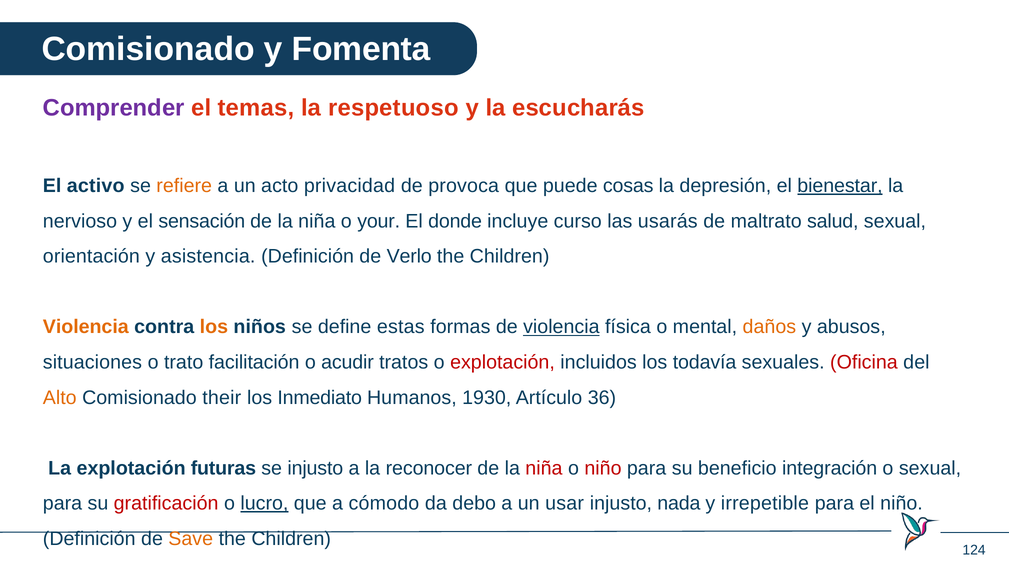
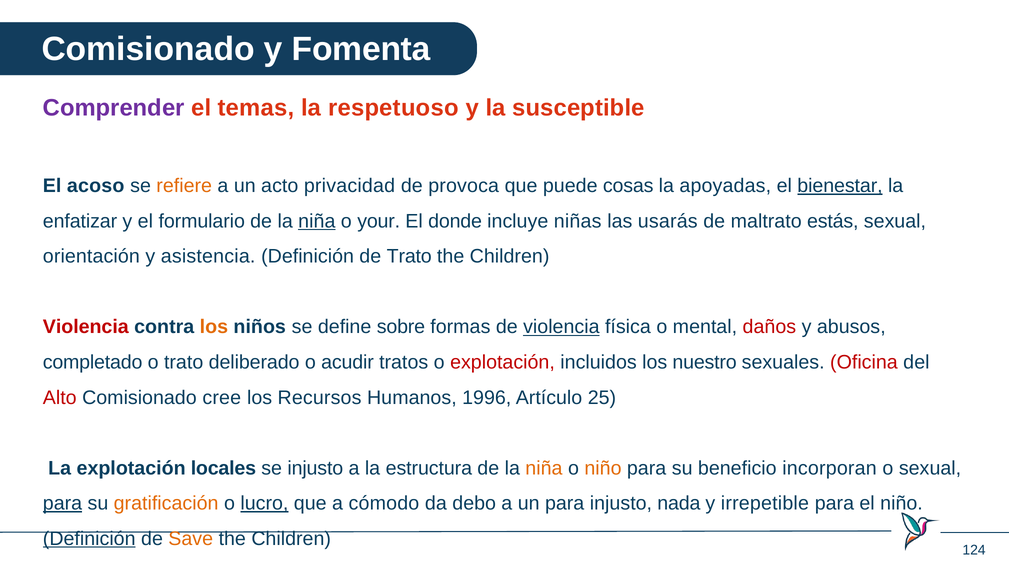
escucharás: escucharás -> susceptible
activo: activo -> acoso
depresión: depresión -> apoyadas
nervioso: nervioso -> enfatizar
sensación: sensación -> formulario
niña at (317, 221) underline: none -> present
curso: curso -> niñas
salud: salud -> estás
de Verlo: Verlo -> Trato
Violencia at (86, 327) colour: orange -> red
estas: estas -> sobre
daños colour: orange -> red
situaciones: situaciones -> completado
facilitación: facilitación -> deliberado
todavía: todavía -> nuestro
Alto colour: orange -> red
their: their -> cree
Inmediato: Inmediato -> Recursos
1930: 1930 -> 1996
36: 36 -> 25
futuras: futuras -> locales
reconocer: reconocer -> estructura
niña at (544, 469) colour: red -> orange
niño at (603, 469) colour: red -> orange
integración: integración -> incorporan
para at (62, 504) underline: none -> present
gratificación colour: red -> orange
un usar: usar -> para
Definición at (89, 539) underline: none -> present
